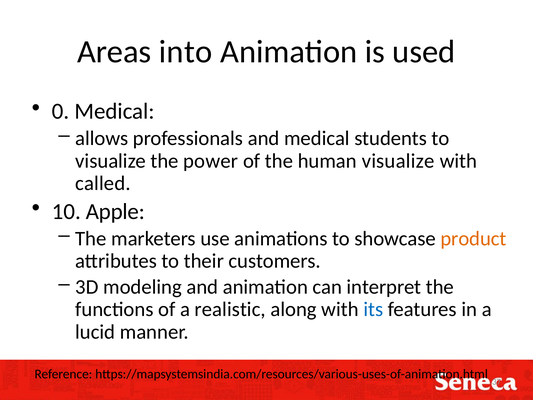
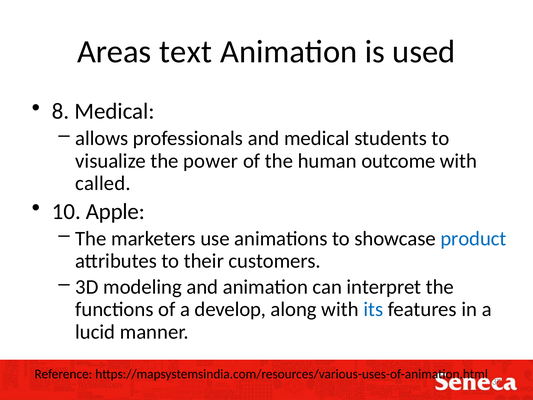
into: into -> text
0: 0 -> 8
human visualize: visualize -> outcome
product colour: orange -> blue
realistic: realistic -> develop
